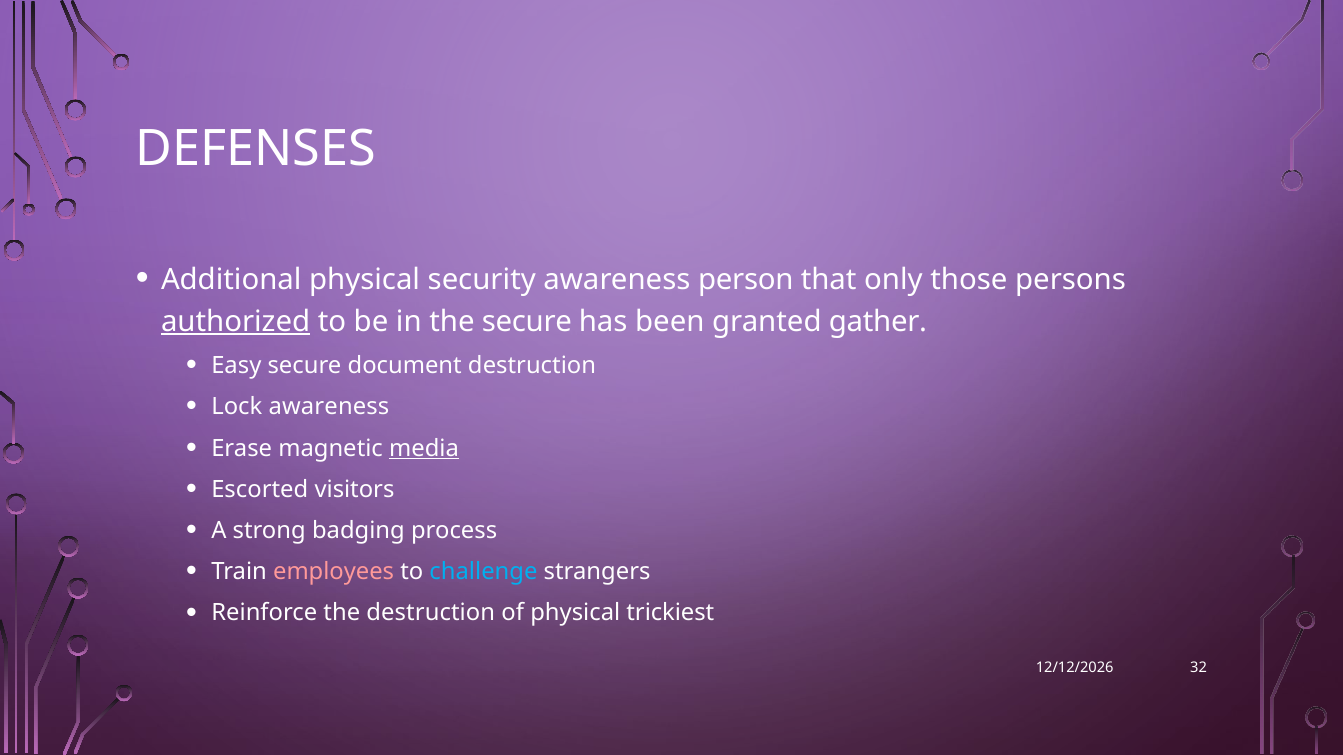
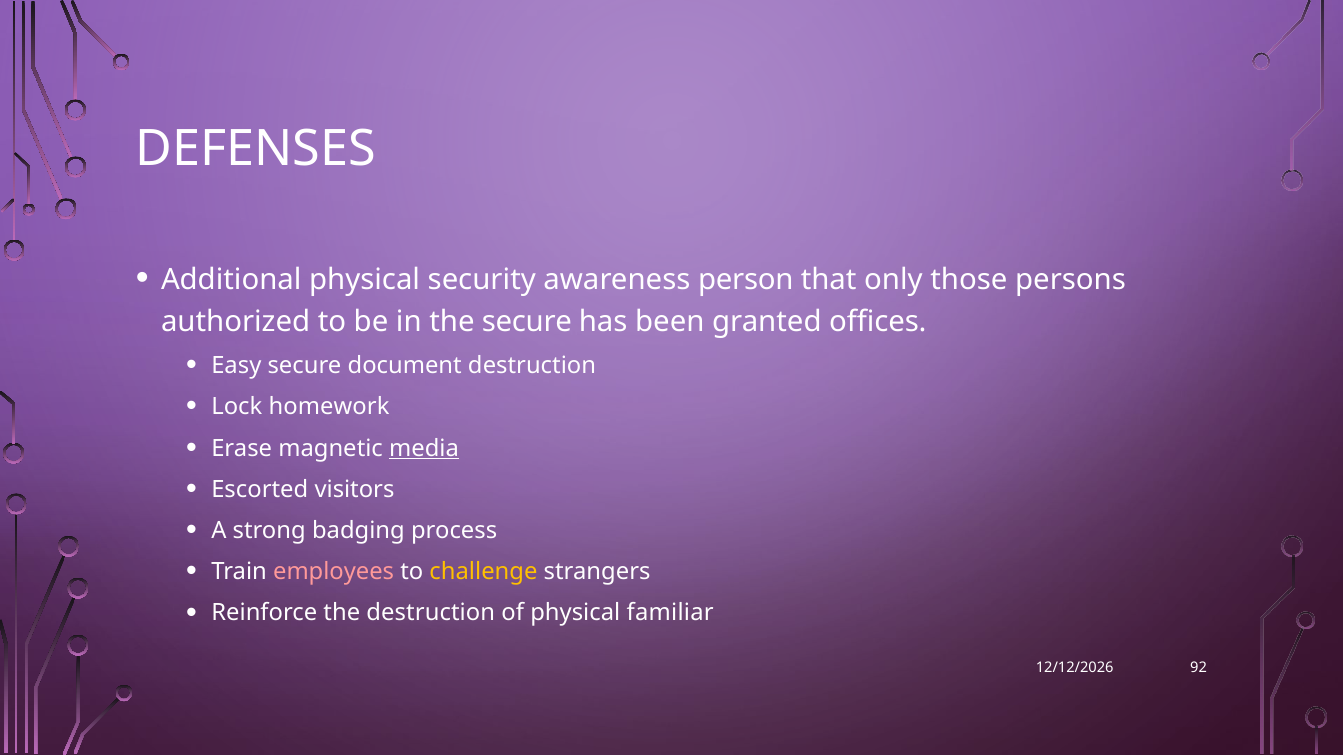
authorized underline: present -> none
gather: gather -> offices
Lock awareness: awareness -> homework
challenge colour: light blue -> yellow
trickiest: trickiest -> familiar
32: 32 -> 92
